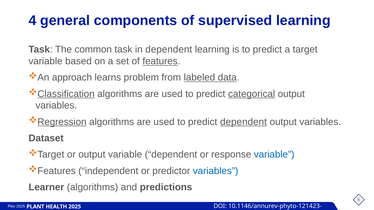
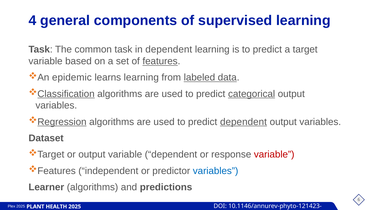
approach: approach -> epidemic
learns problem: problem -> learning
variable at (274, 155) colour: blue -> red
